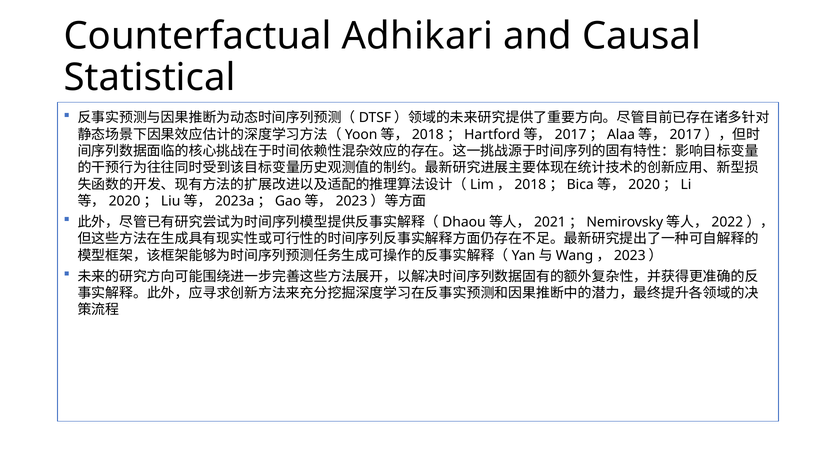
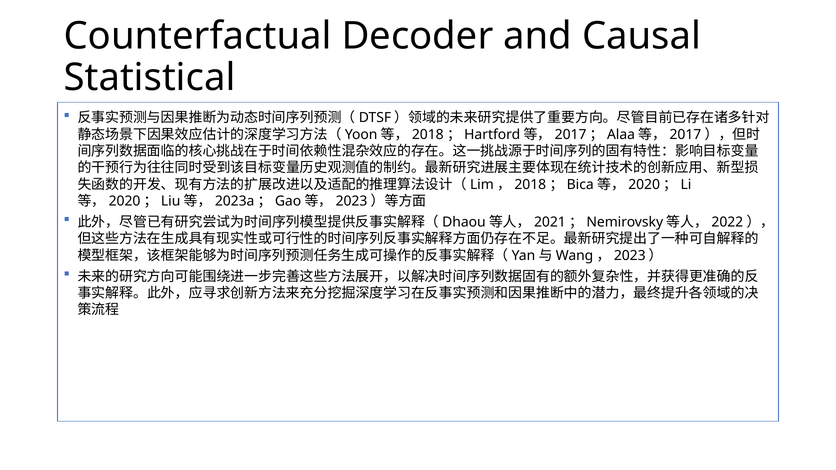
Adhikari: Adhikari -> Decoder
